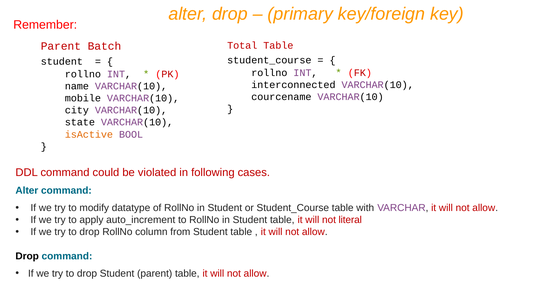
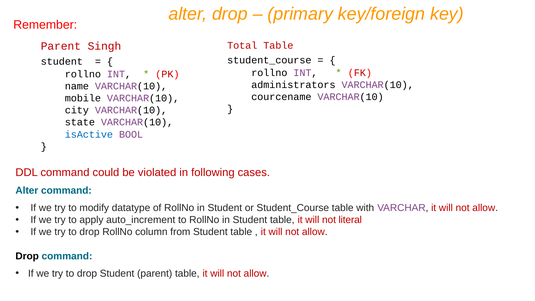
Batch: Batch -> Singh
interconnected: interconnected -> administrators
isActive colour: orange -> blue
